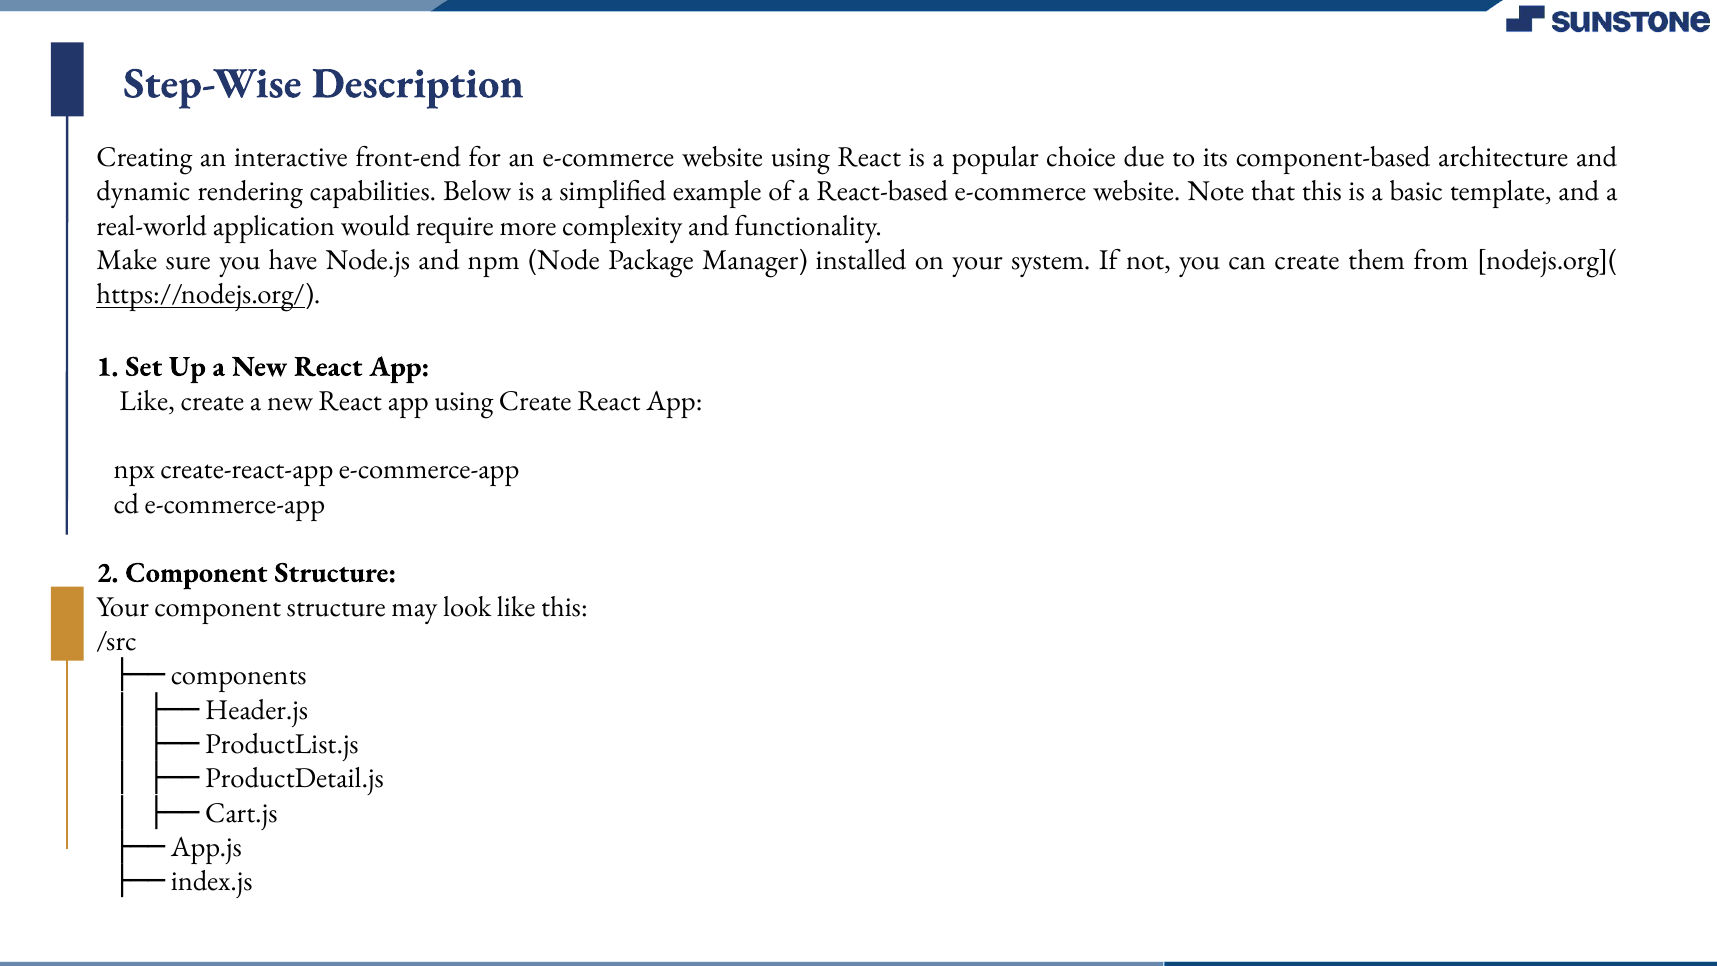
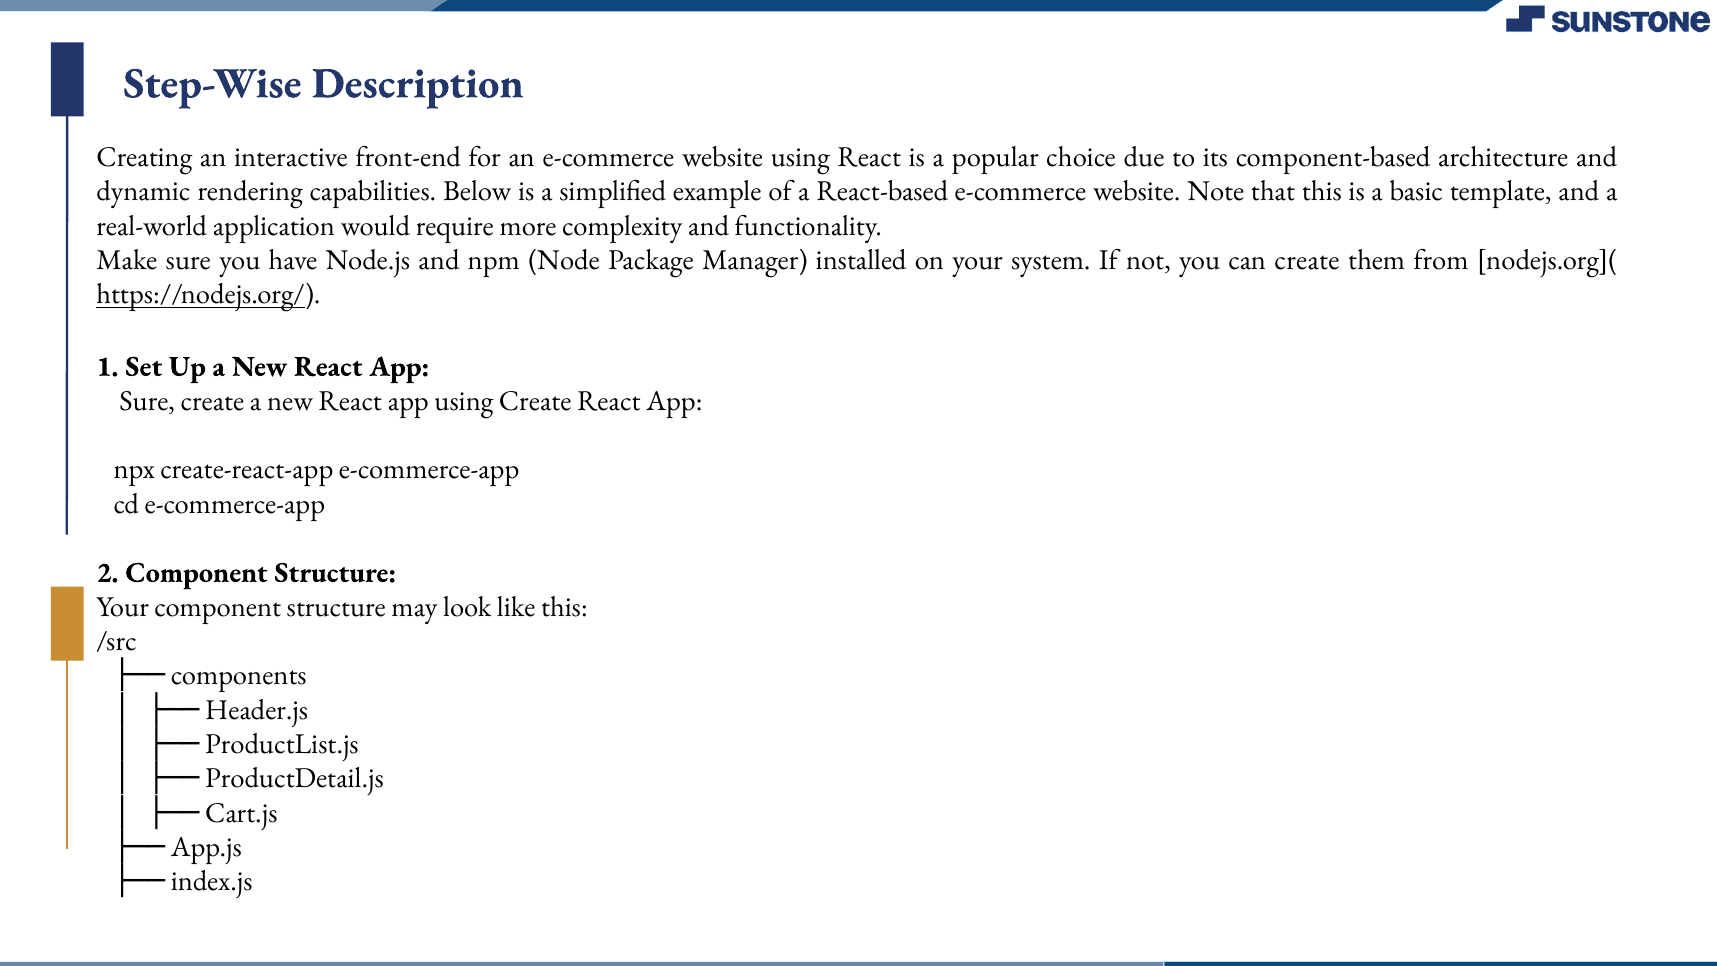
Like at (147, 401): Like -> Sure
